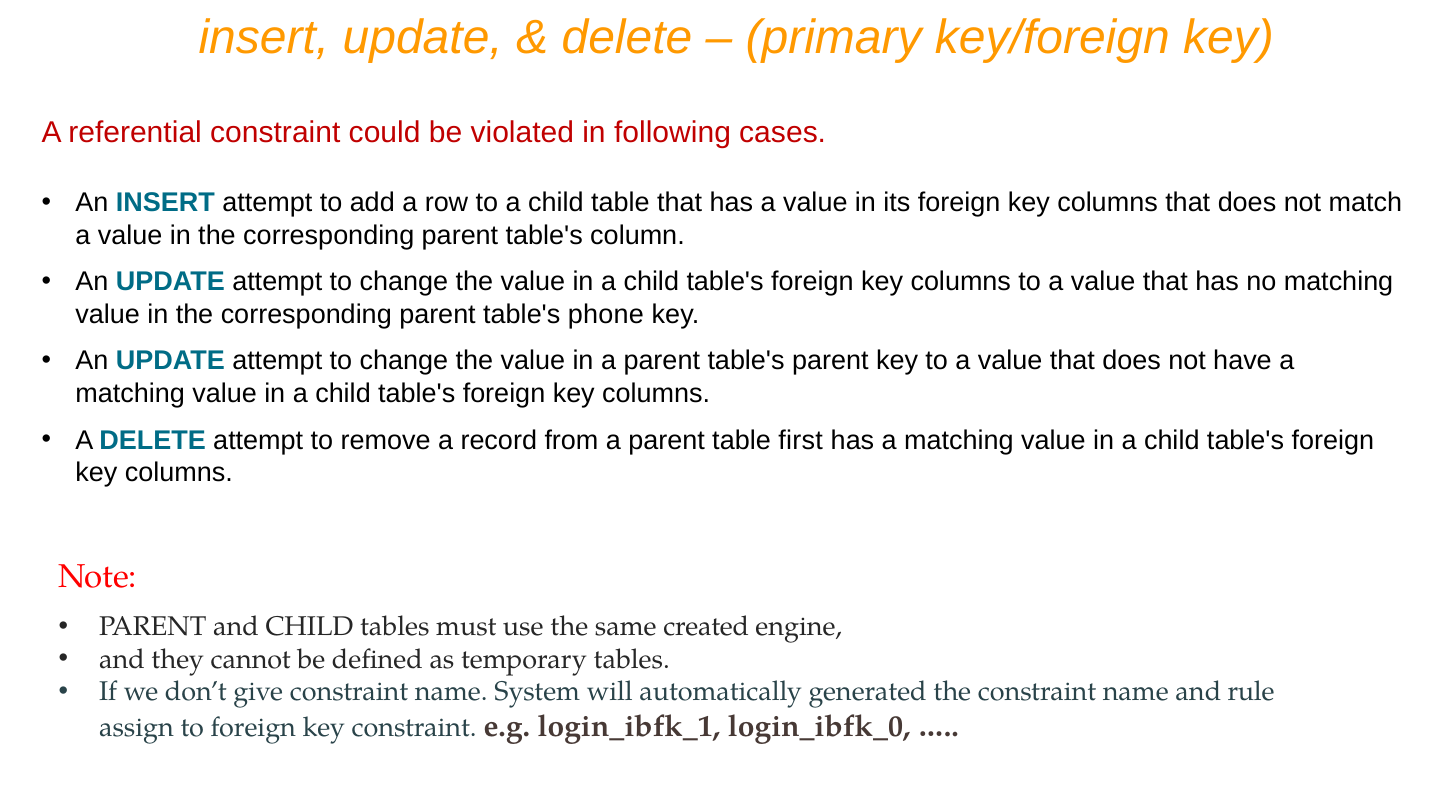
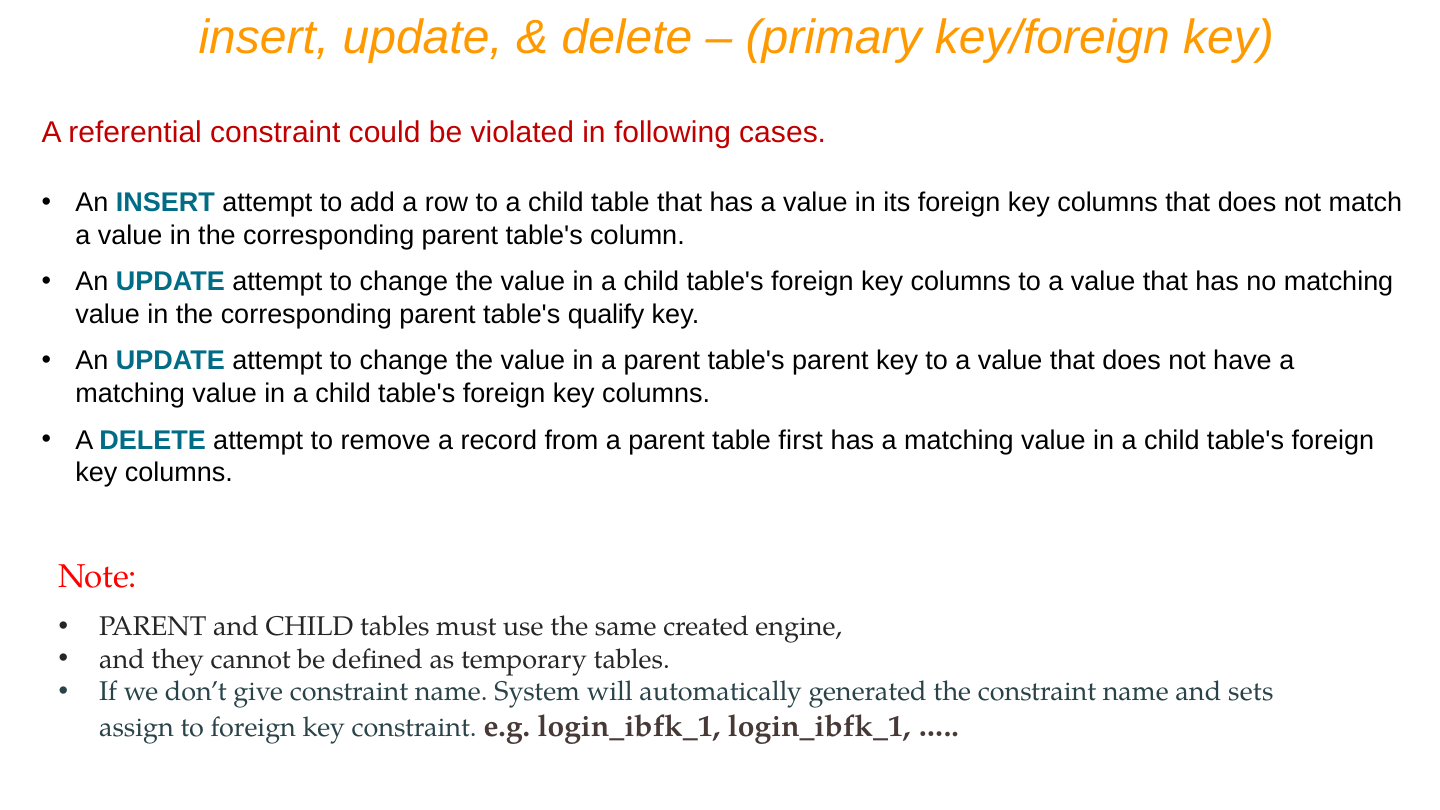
phone: phone -> qualify
rule: rule -> sets
login_ibfk_1 login_ibfk_0: login_ibfk_0 -> login_ibfk_1
